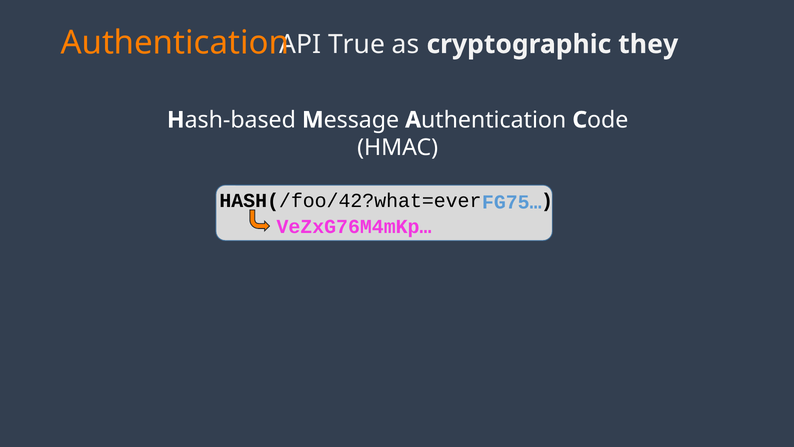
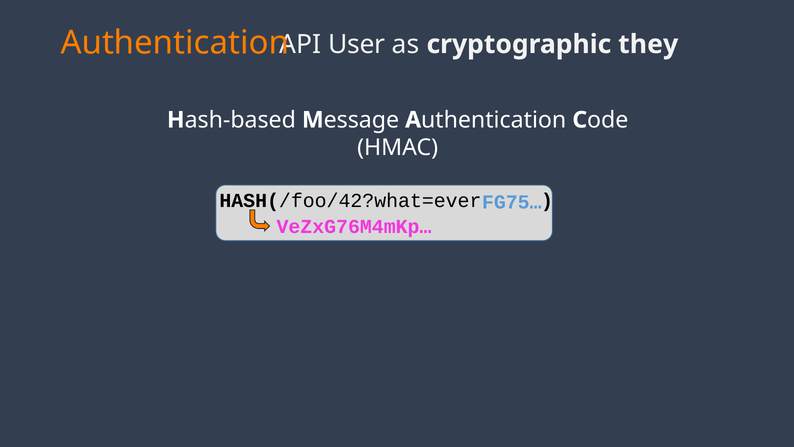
True: True -> User
